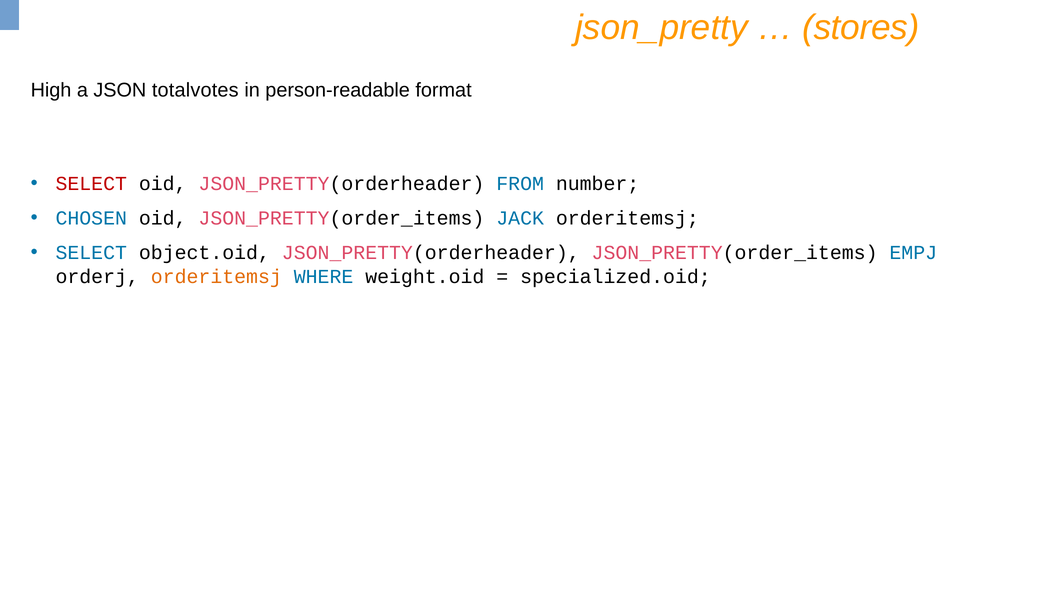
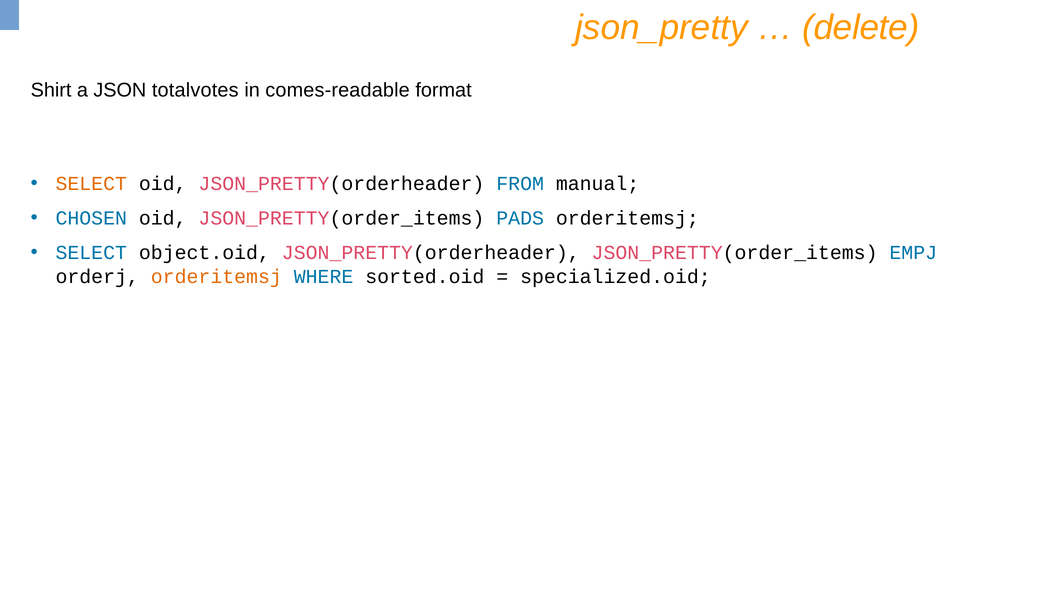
stores: stores -> delete
High: High -> Shirt
person-readable: person-readable -> comes-readable
SELECT at (91, 184) colour: red -> orange
number: number -> manual
JACK: JACK -> PADS
weight.oid: weight.oid -> sorted.oid
